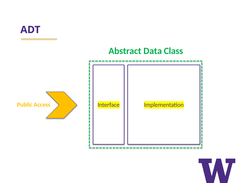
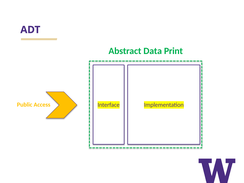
Class: Class -> Print
